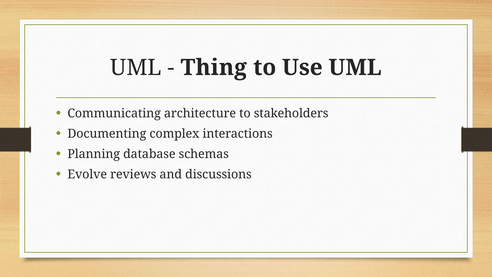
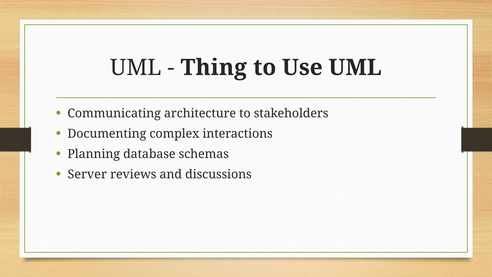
Evolve: Evolve -> Server
